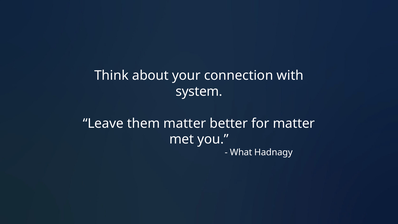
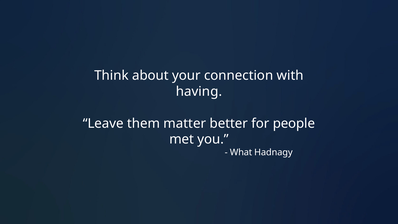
system: system -> having
for matter: matter -> people
